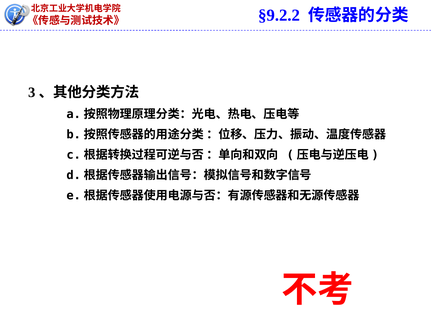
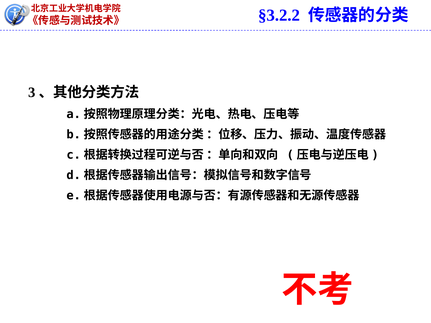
§9.2.2: §9.2.2 -> §3.2.2
